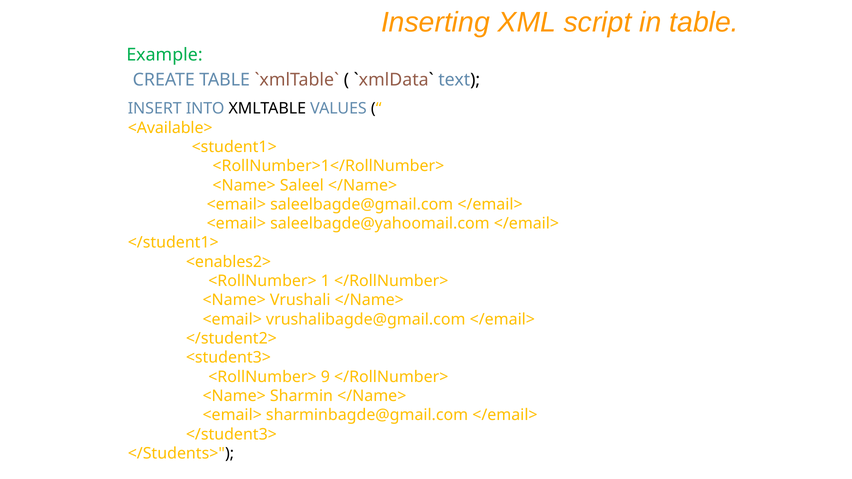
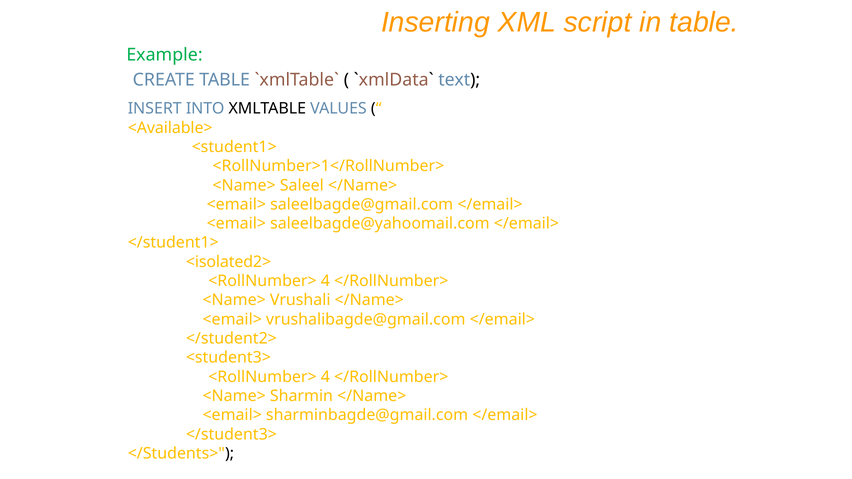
<enables2>: <enables2> -> <isolated2>
1 at (325, 281): 1 -> 4
9 at (325, 377): 9 -> 4
